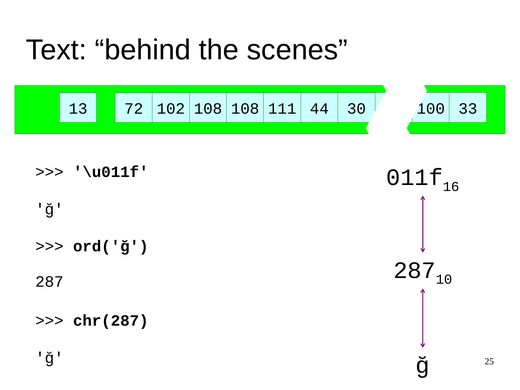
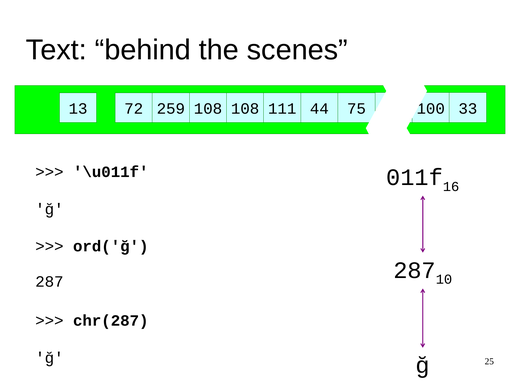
102: 102 -> 259
30: 30 -> 75
